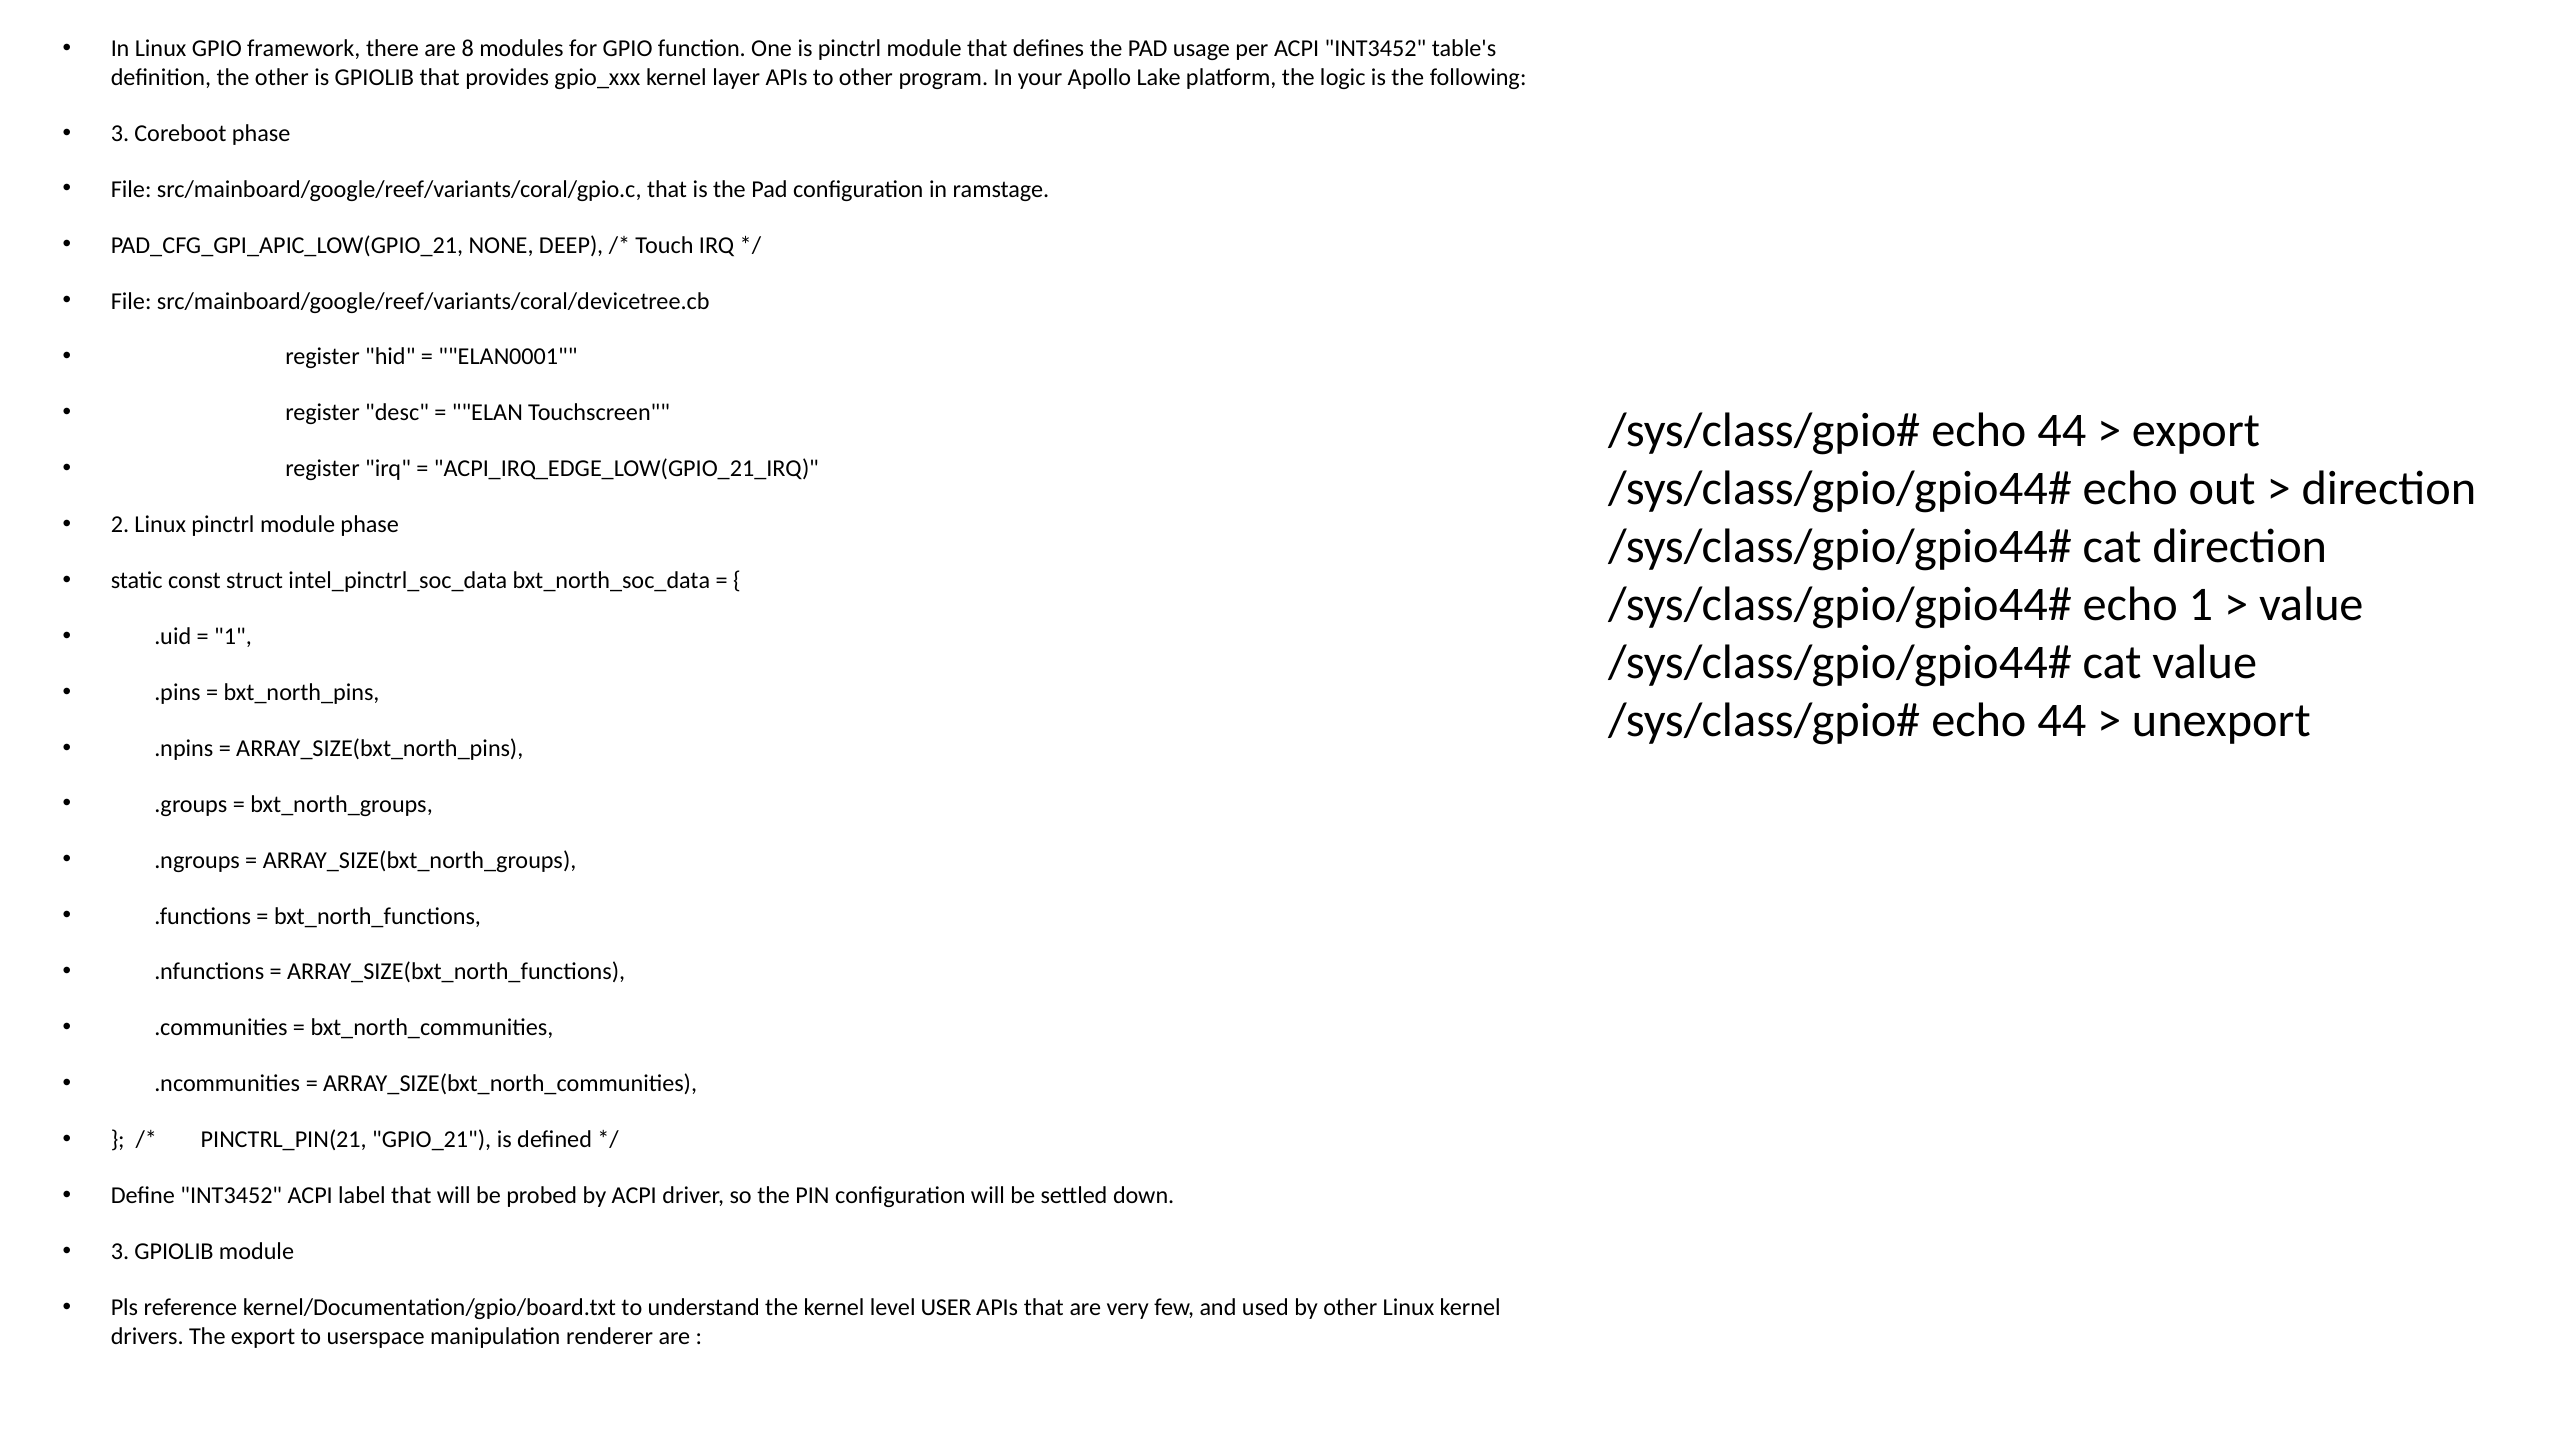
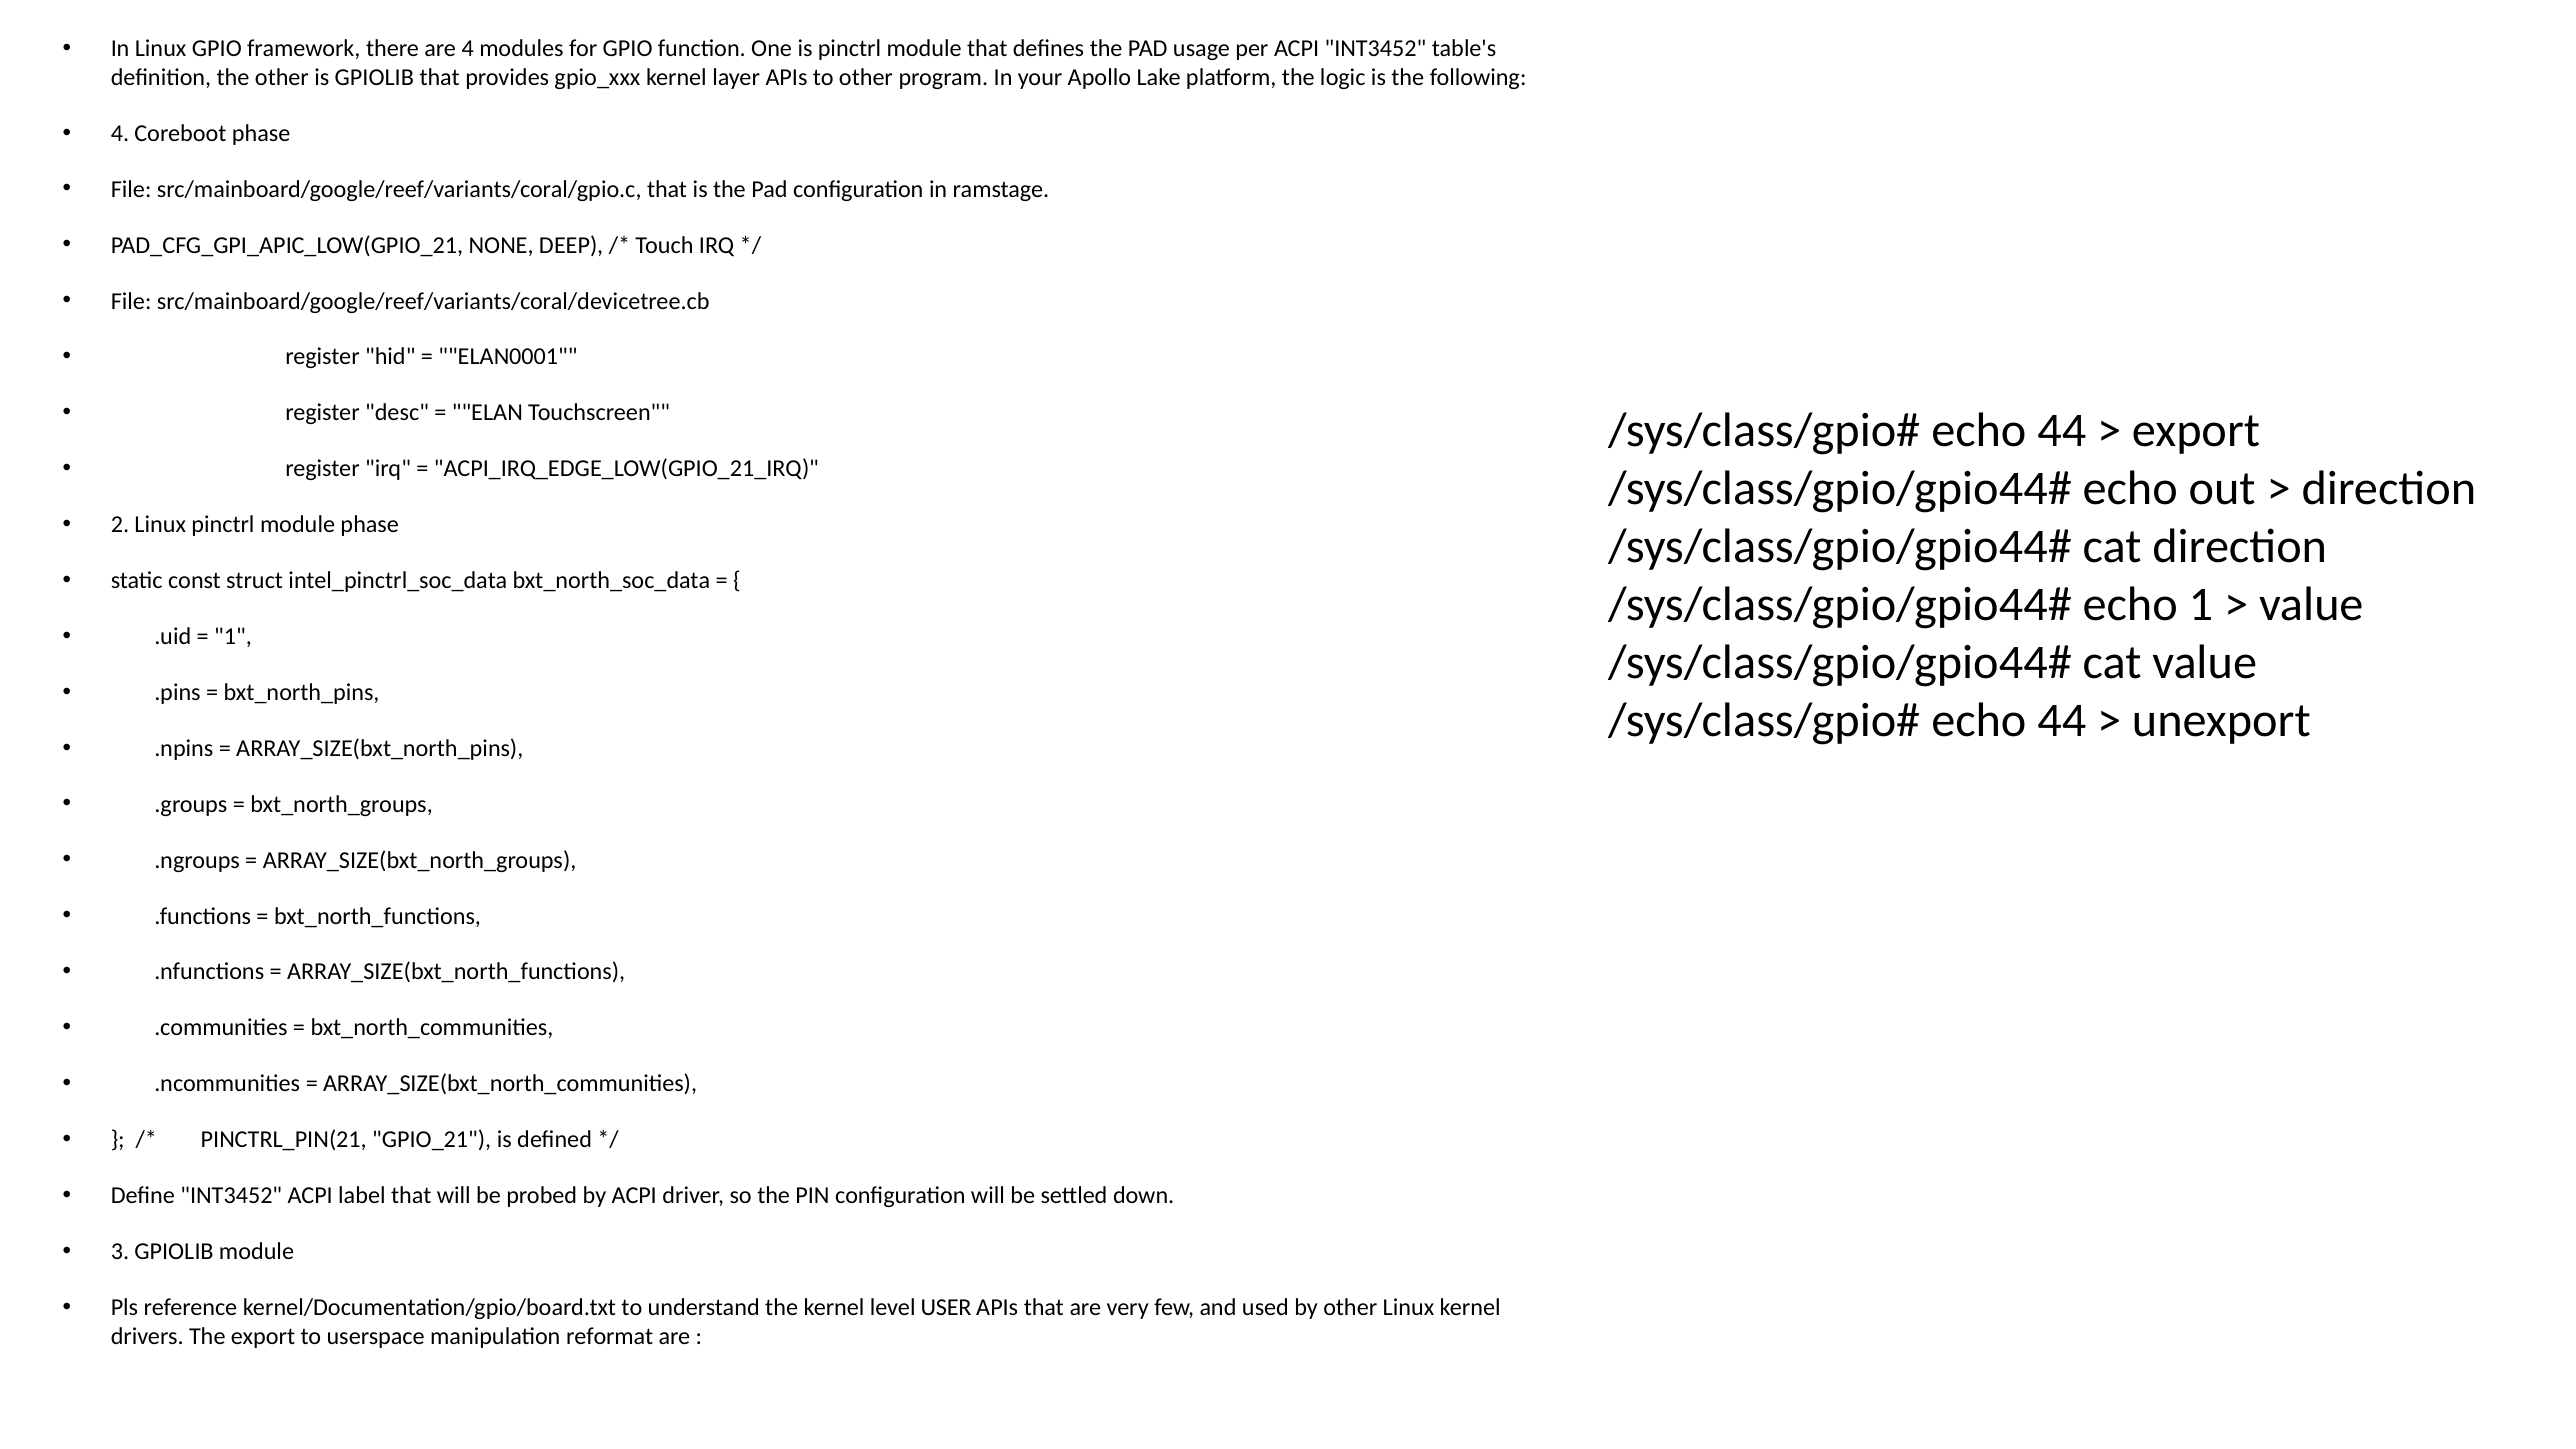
are 8: 8 -> 4
3 at (120, 133): 3 -> 4
renderer: renderer -> reformat
